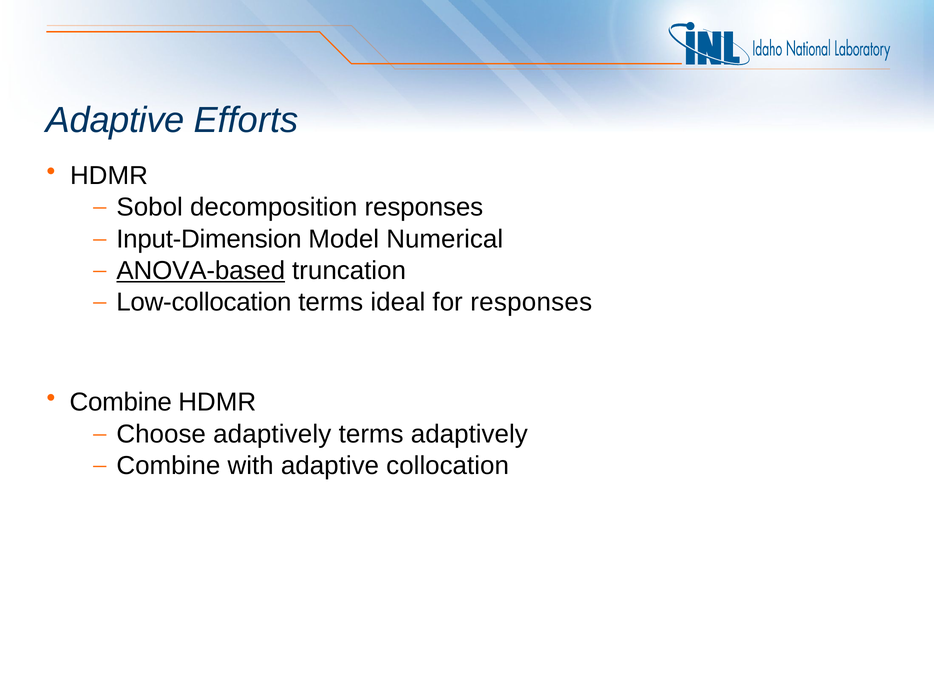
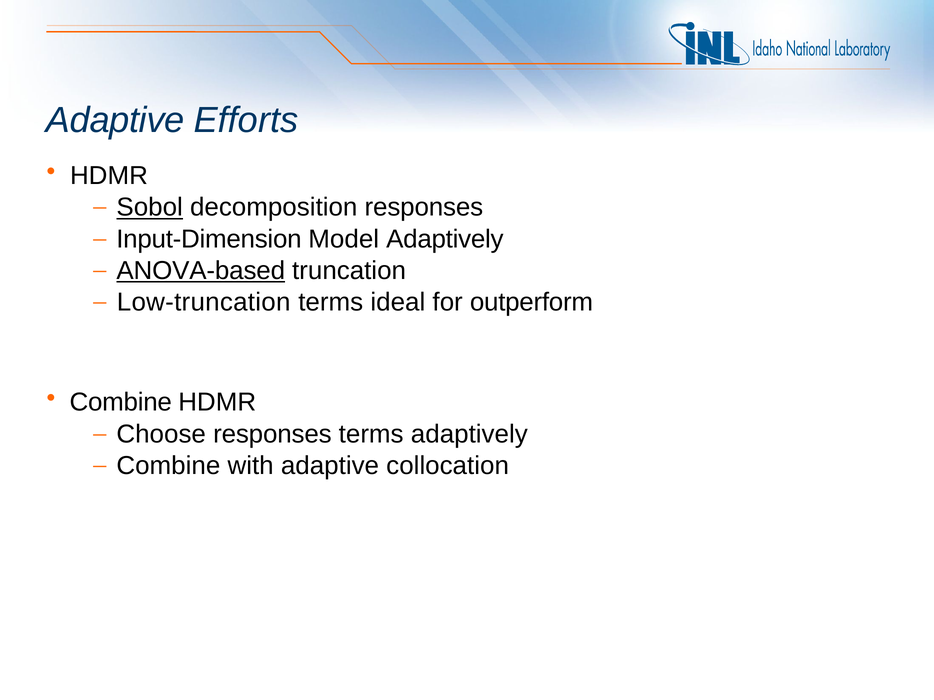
Sobol underline: none -> present
Model Numerical: Numerical -> Adaptively
Low-collocation: Low-collocation -> Low-truncation
for responses: responses -> outperform
Choose adaptively: adaptively -> responses
